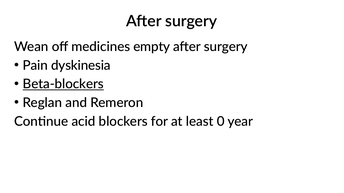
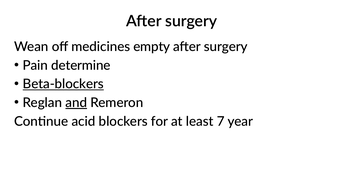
dyskinesia: dyskinesia -> determine
and underline: none -> present
0: 0 -> 7
